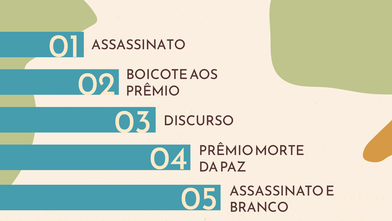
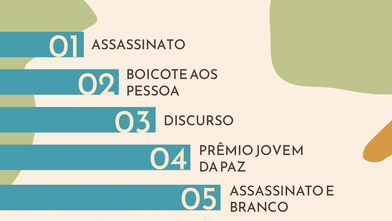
PRÊMIO at (153, 91): PRÊMIO -> PESSOA
MORTE: MORTE -> JOVEM
